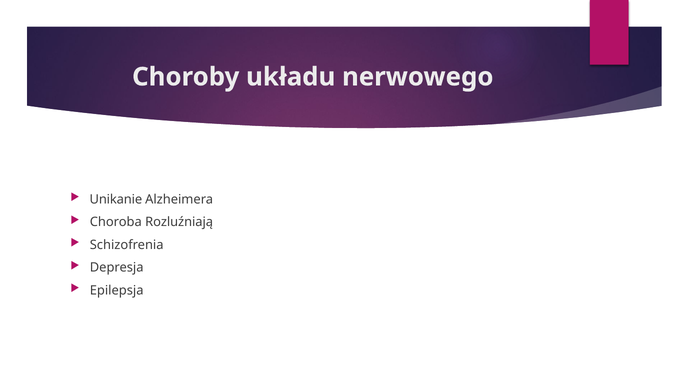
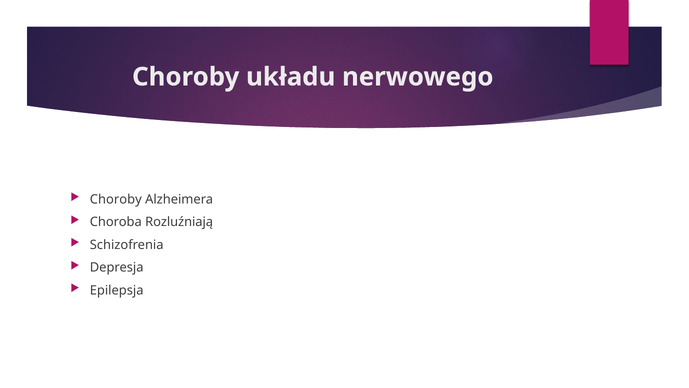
Unikanie at (116, 199): Unikanie -> Choroby
